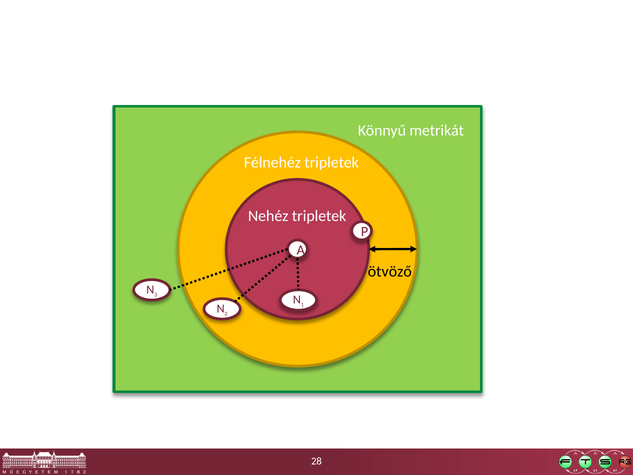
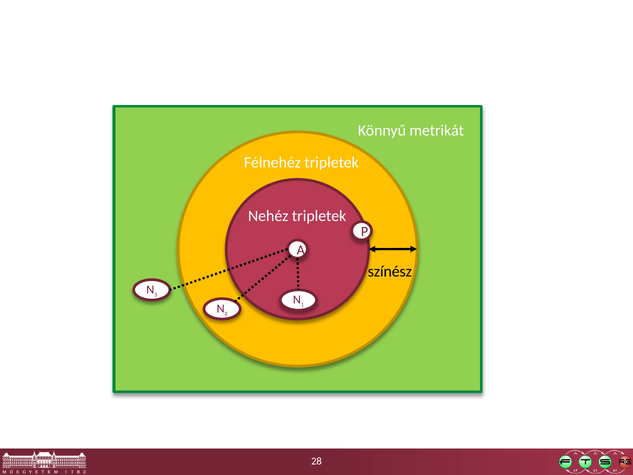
ötvöző: ötvöző -> színész
